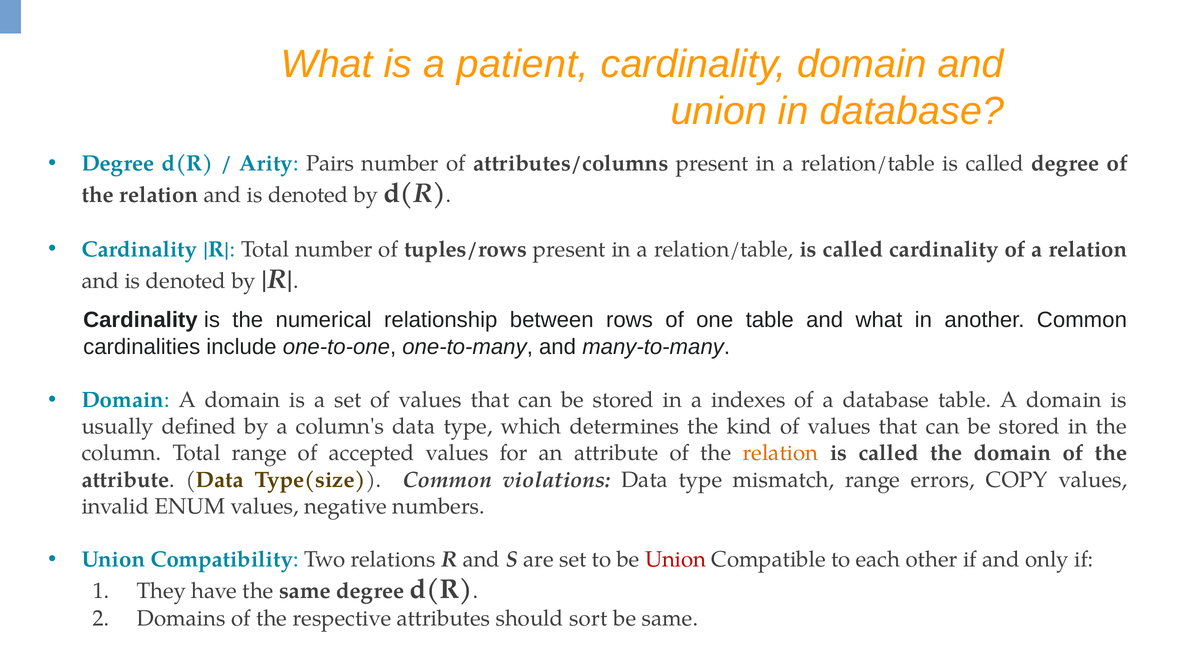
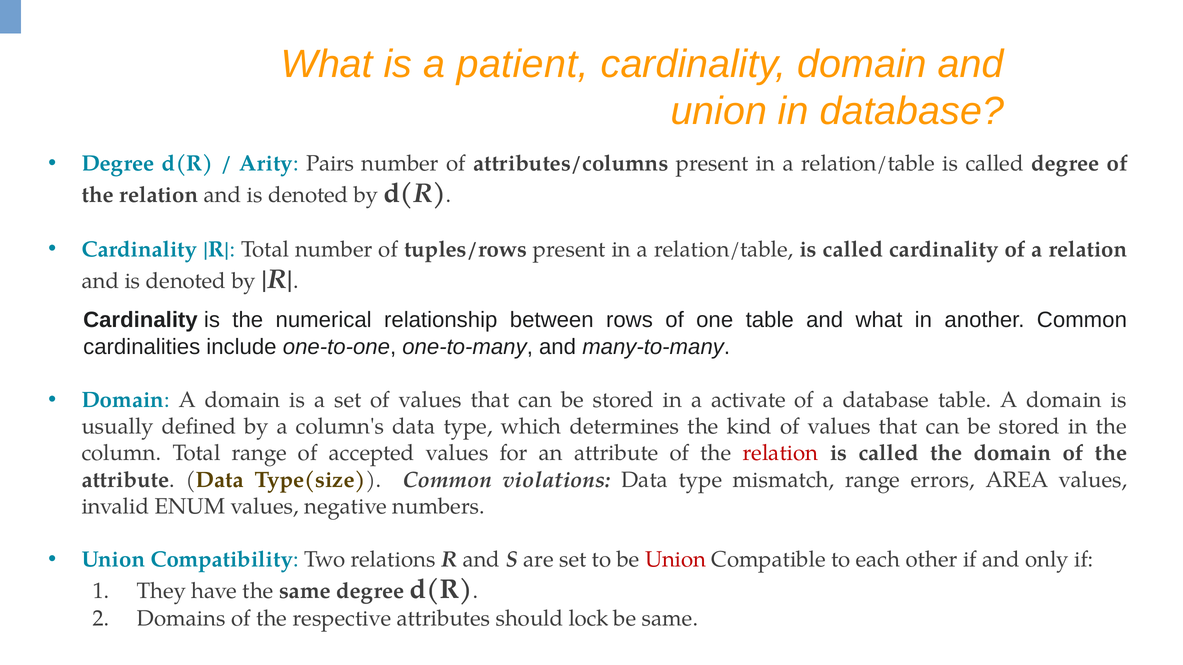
indexes: indexes -> activate
relation at (780, 453) colour: orange -> red
COPY: COPY -> AREA
sort: sort -> lock
